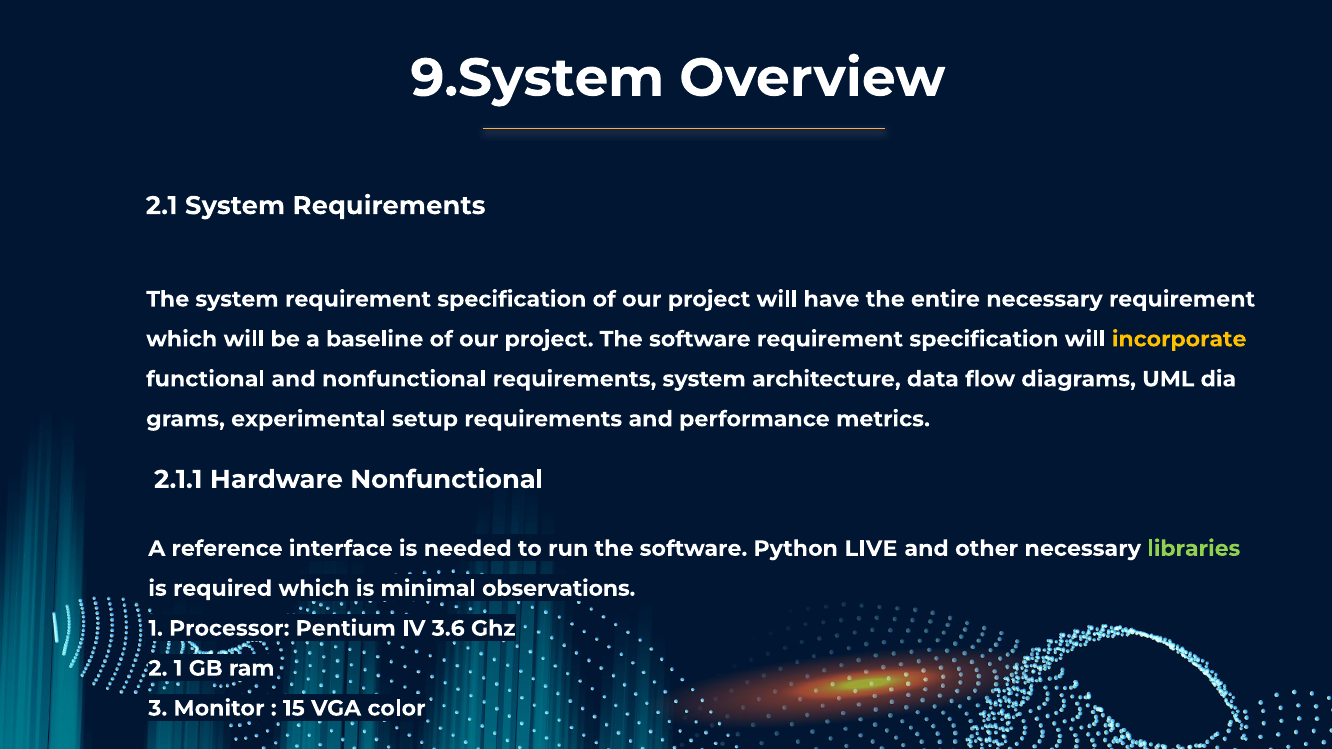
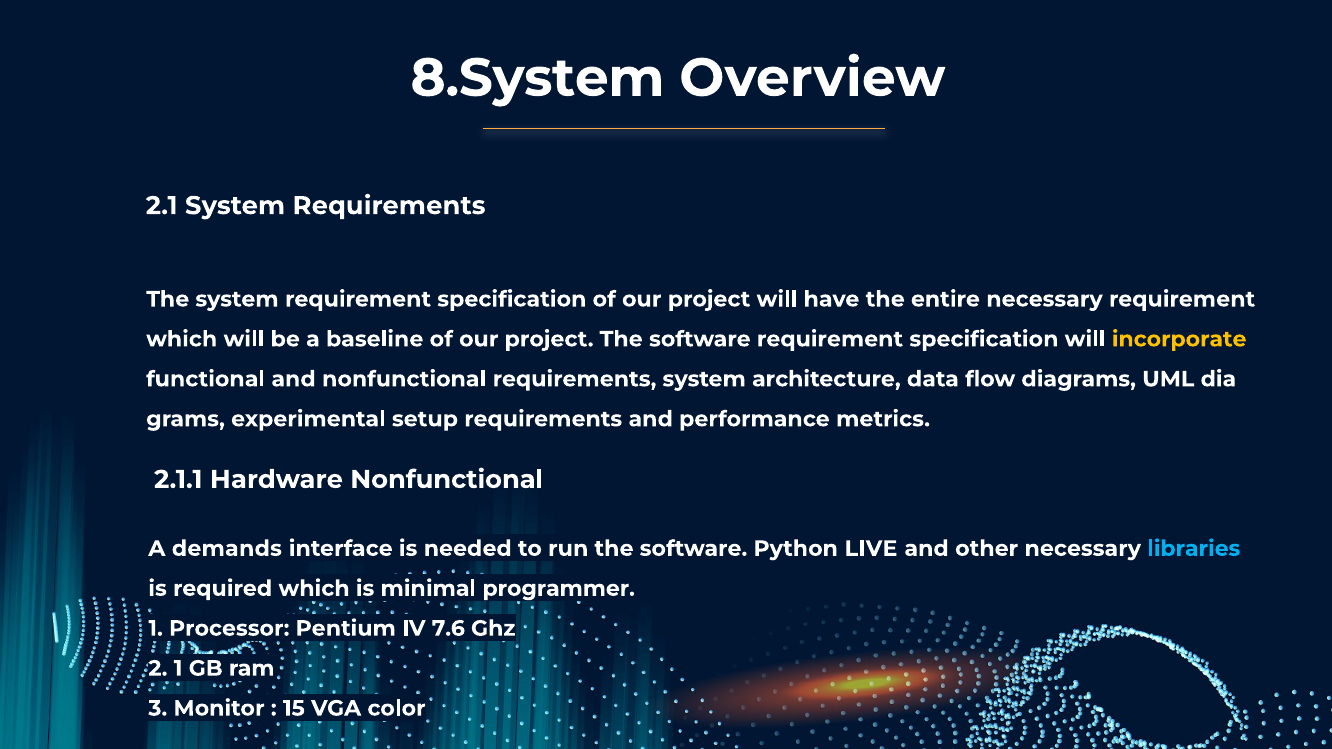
9.System: 9.System -> 8.System
reference: reference -> demands
libraries colour: light green -> light blue
observations: observations -> programmer
3.6: 3.6 -> 7.6
